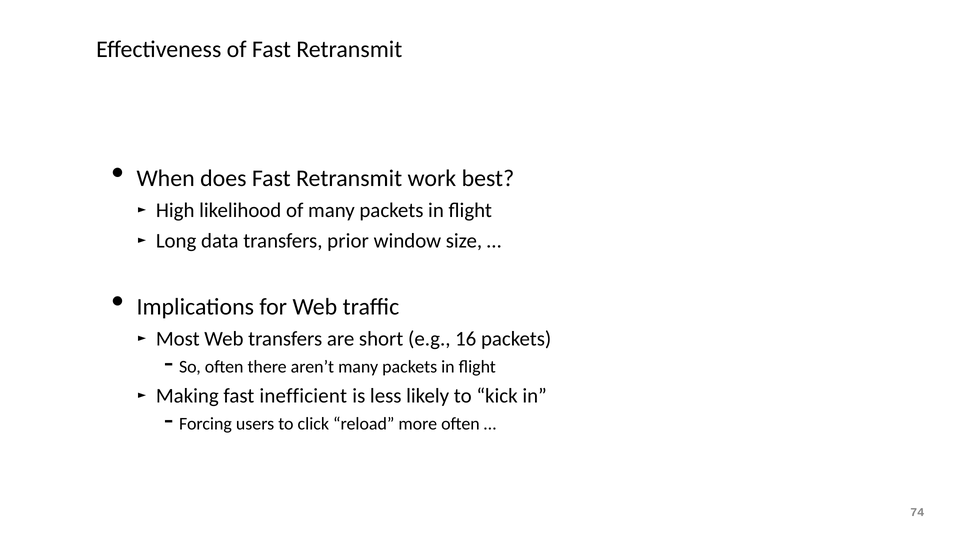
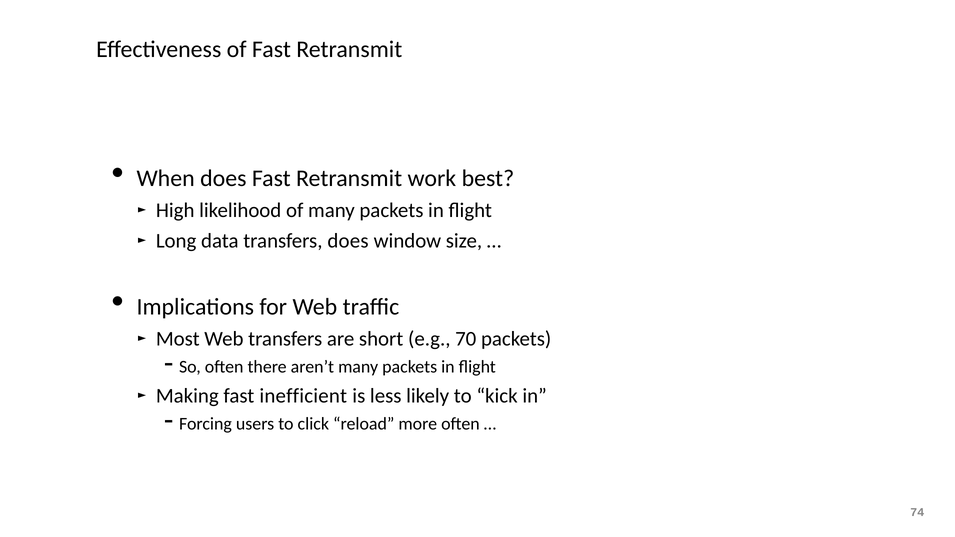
transfers prior: prior -> does
16: 16 -> 70
